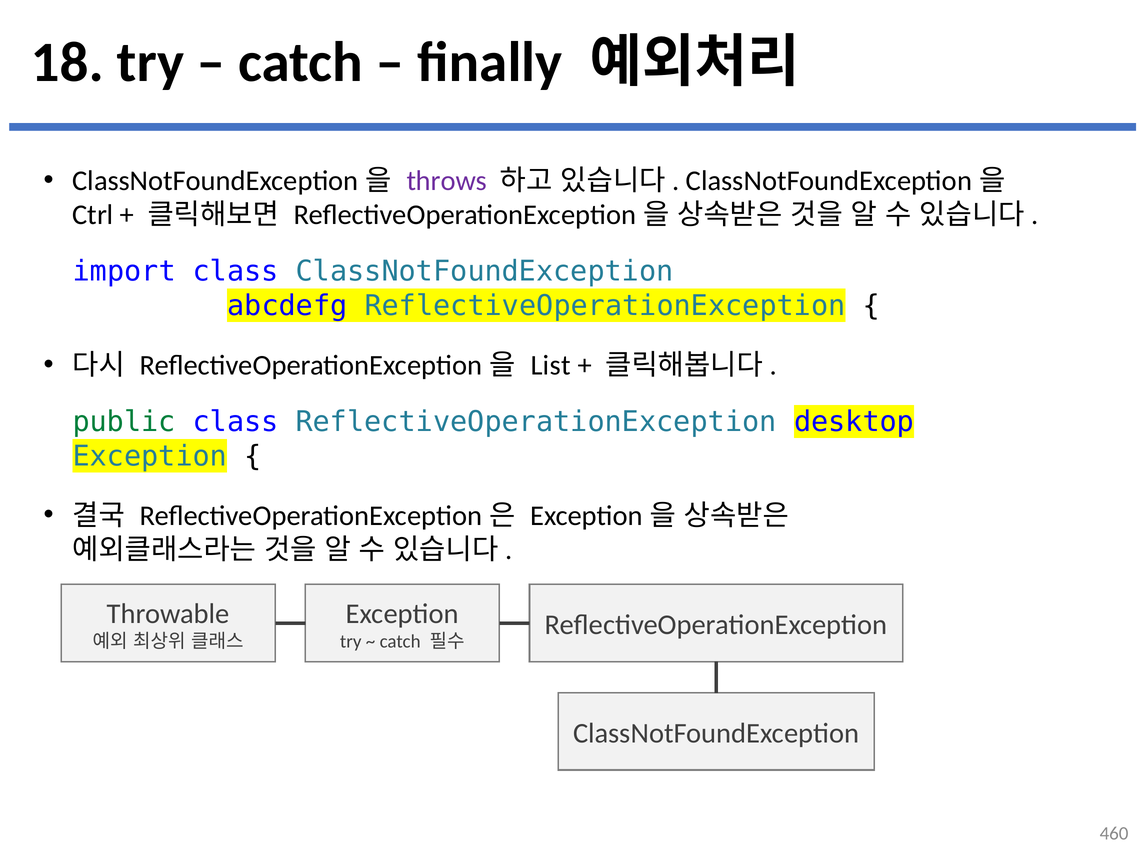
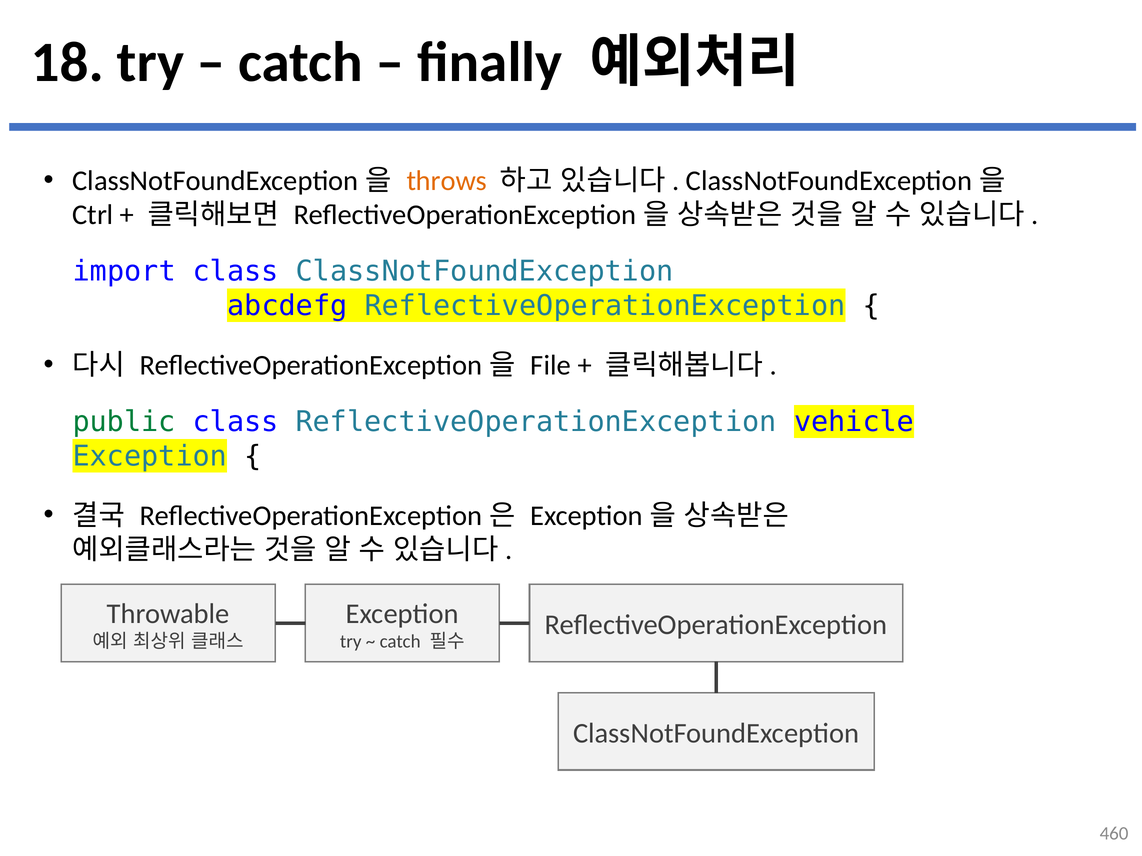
throws colour: purple -> orange
List: List -> File
desktop: desktop -> vehicle
